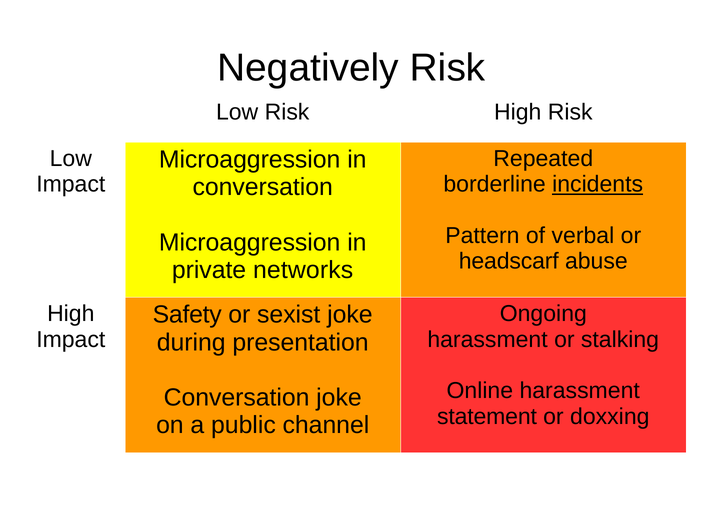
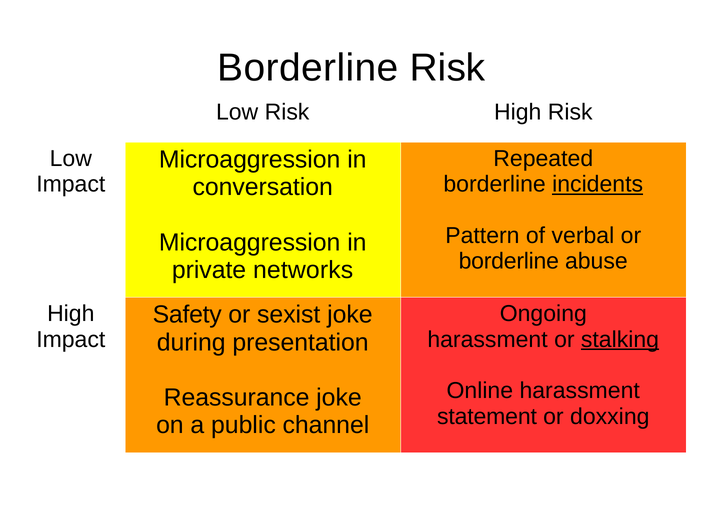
Negatively at (308, 68): Negatively -> Borderline
headscarf at (509, 261): headscarf -> borderline
stalking underline: none -> present
Conversation at (237, 398): Conversation -> Reassurance
